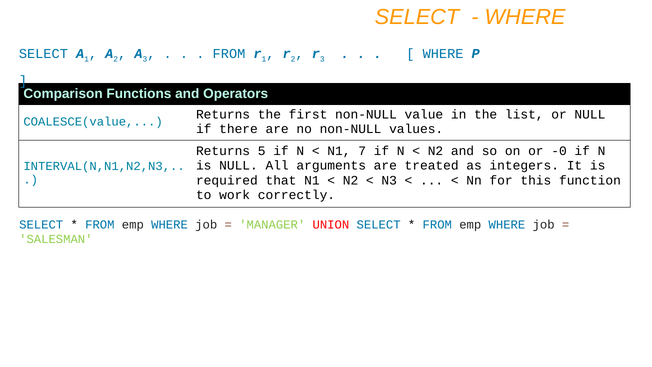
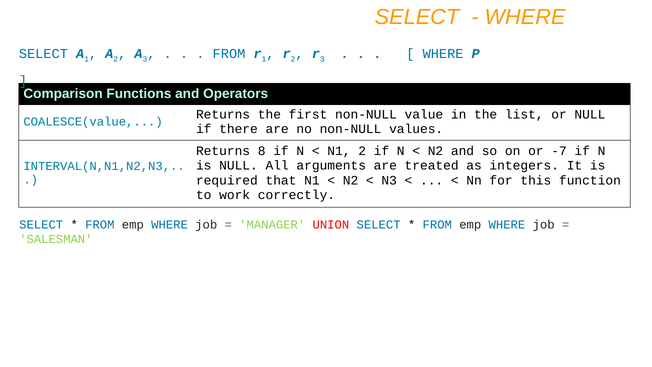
5: 5 -> 8
N1 7: 7 -> 2
-0: -0 -> -7
